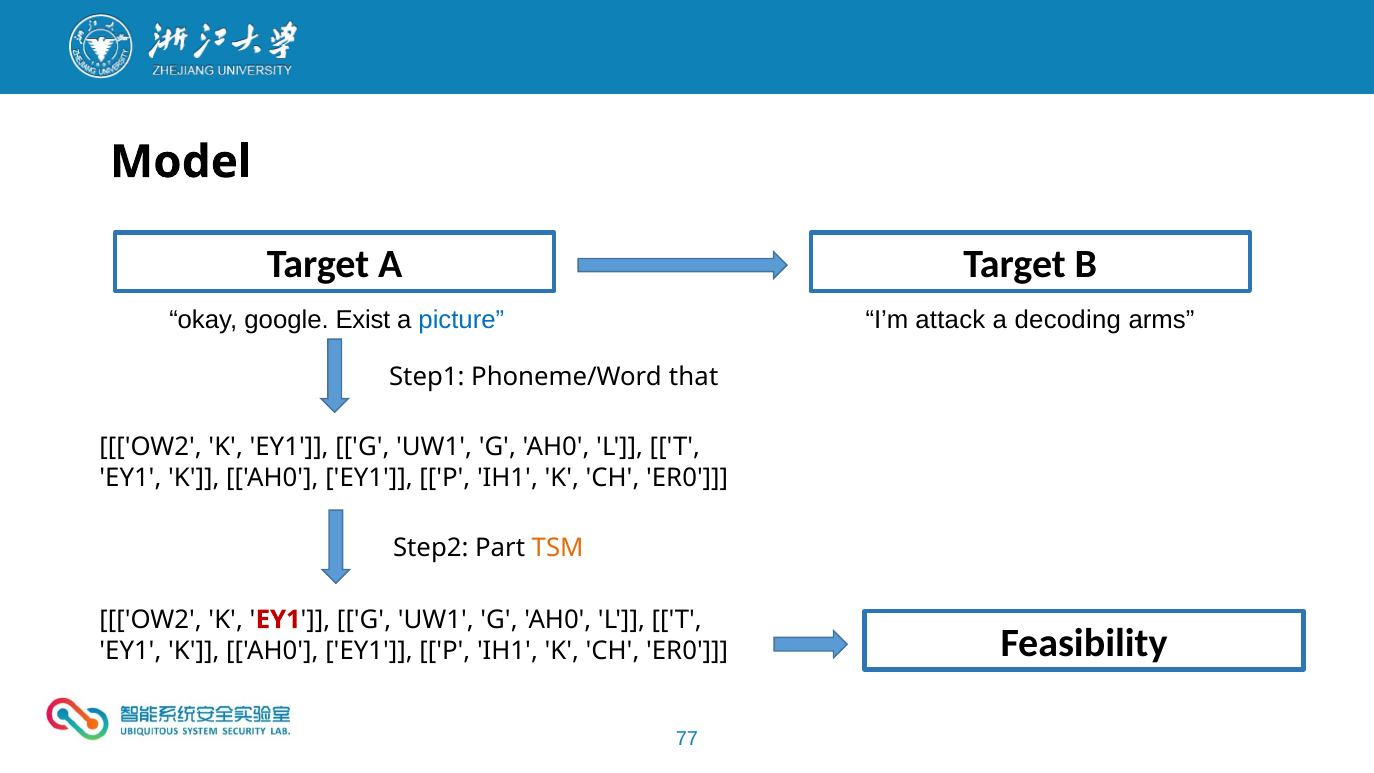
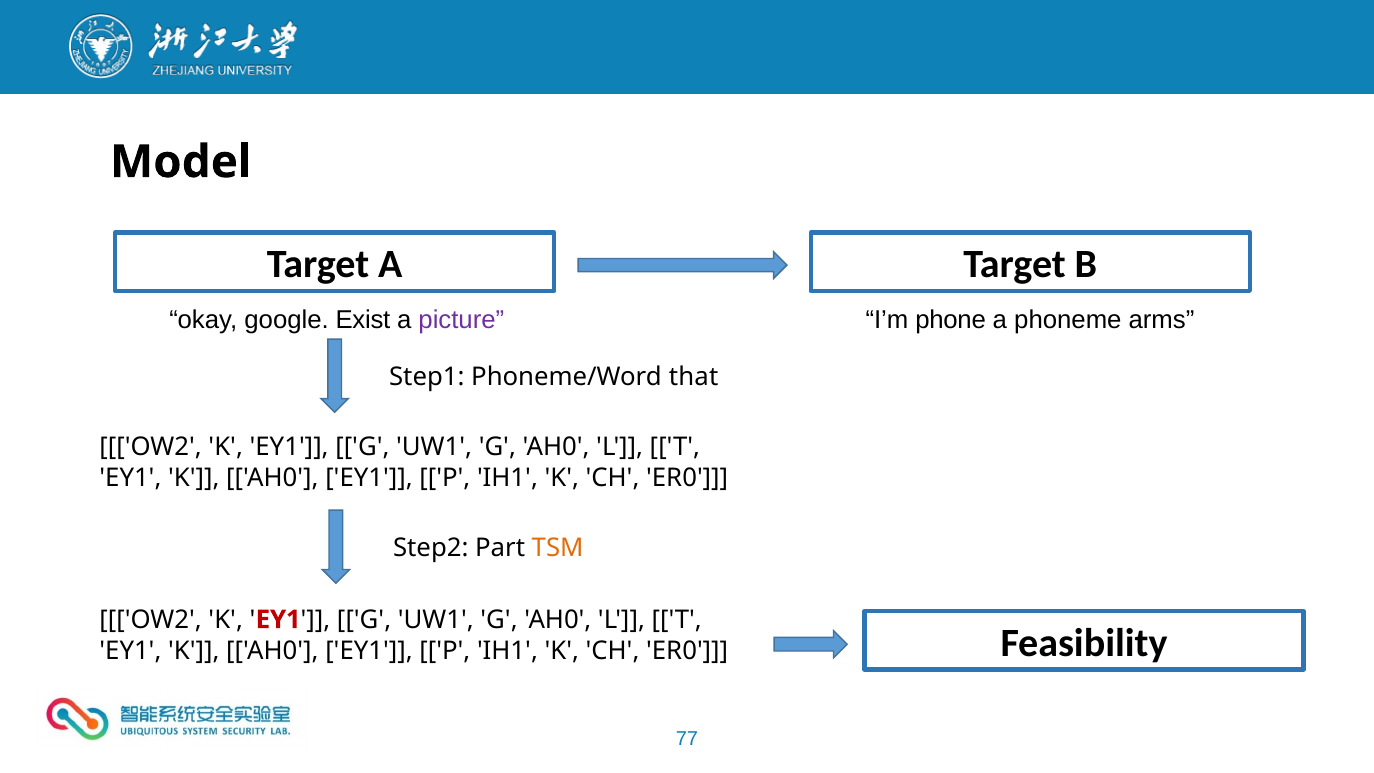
picture colour: blue -> purple
attack: attack -> phone
decoding: decoding -> phoneme
